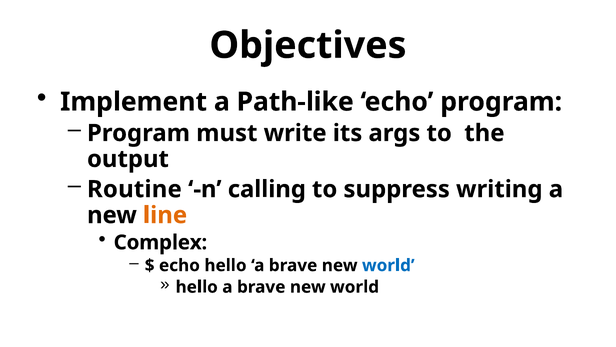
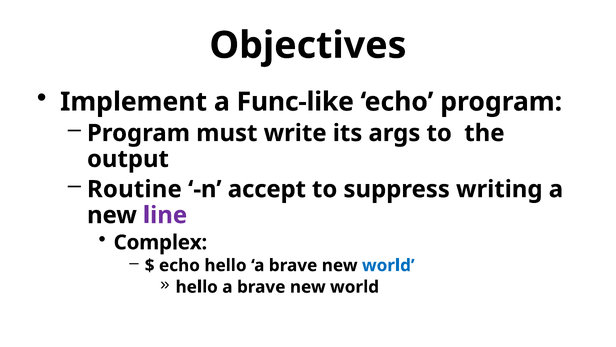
Path-like: Path-like -> Func-like
calling: calling -> accept
line colour: orange -> purple
